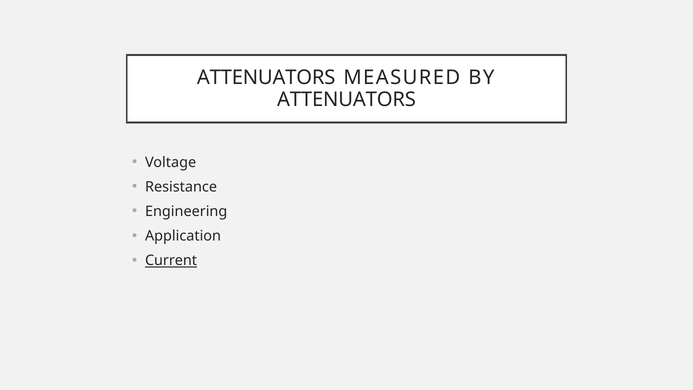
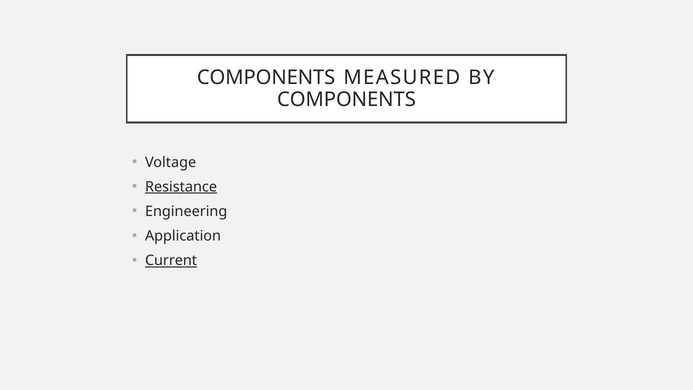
ATTENUATORS at (266, 78): ATTENUATORS -> COMPONENTS
ATTENUATORS at (347, 99): ATTENUATORS -> COMPONENTS
Resistance underline: none -> present
